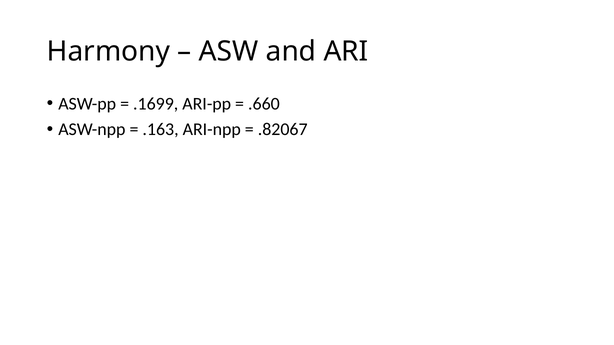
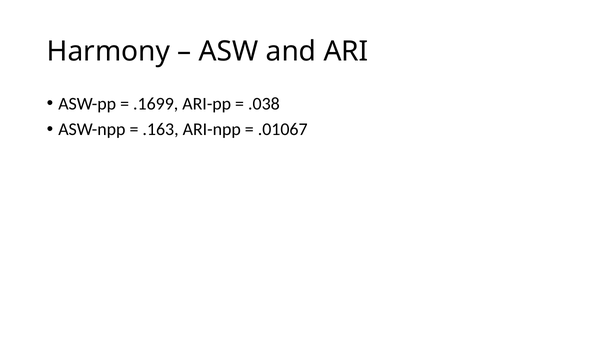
.660: .660 -> .038
.82067: .82067 -> .01067
